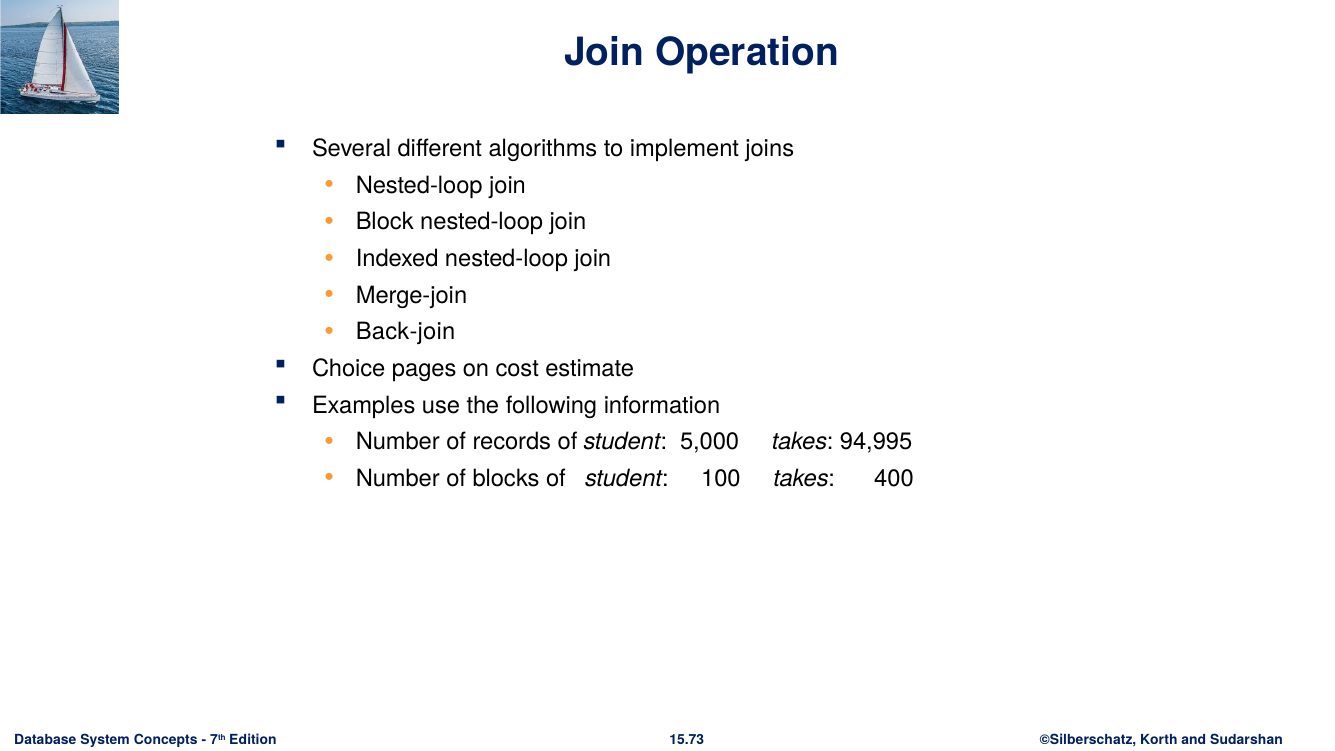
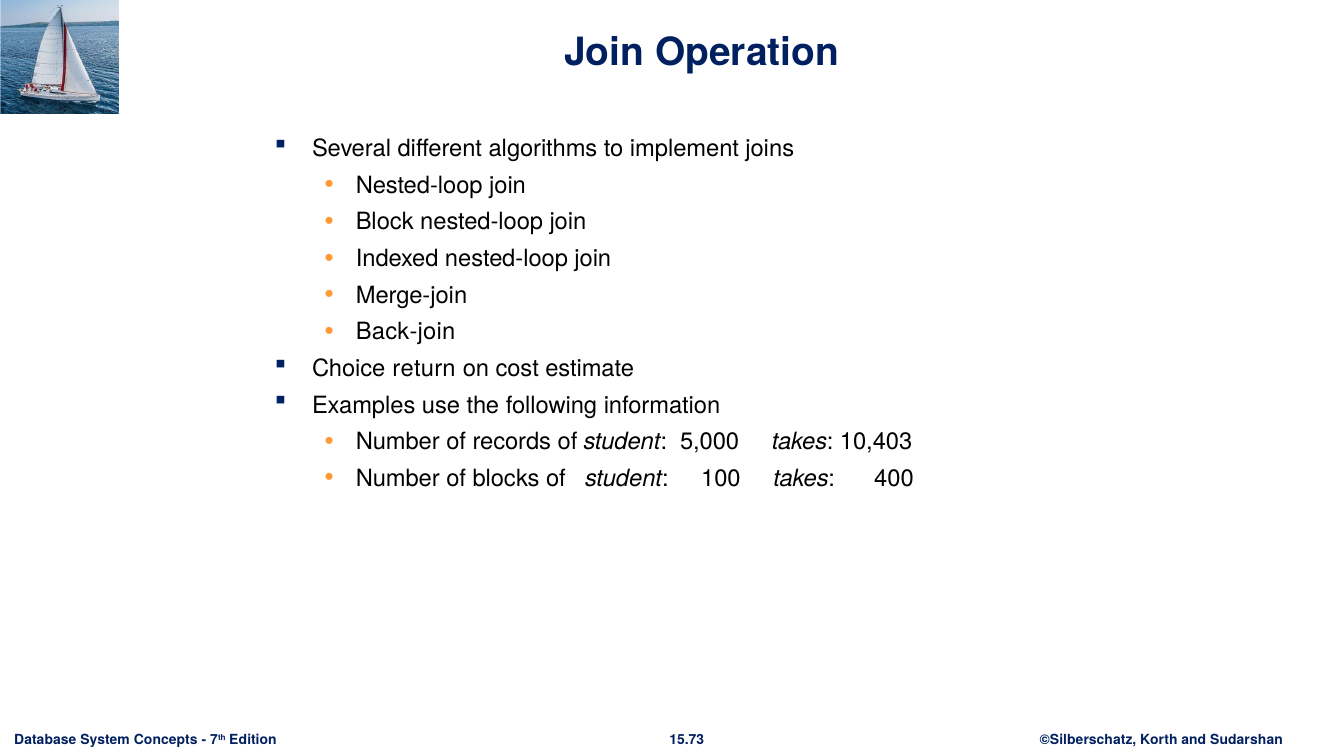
pages: pages -> return
94,995: 94,995 -> 10,403
